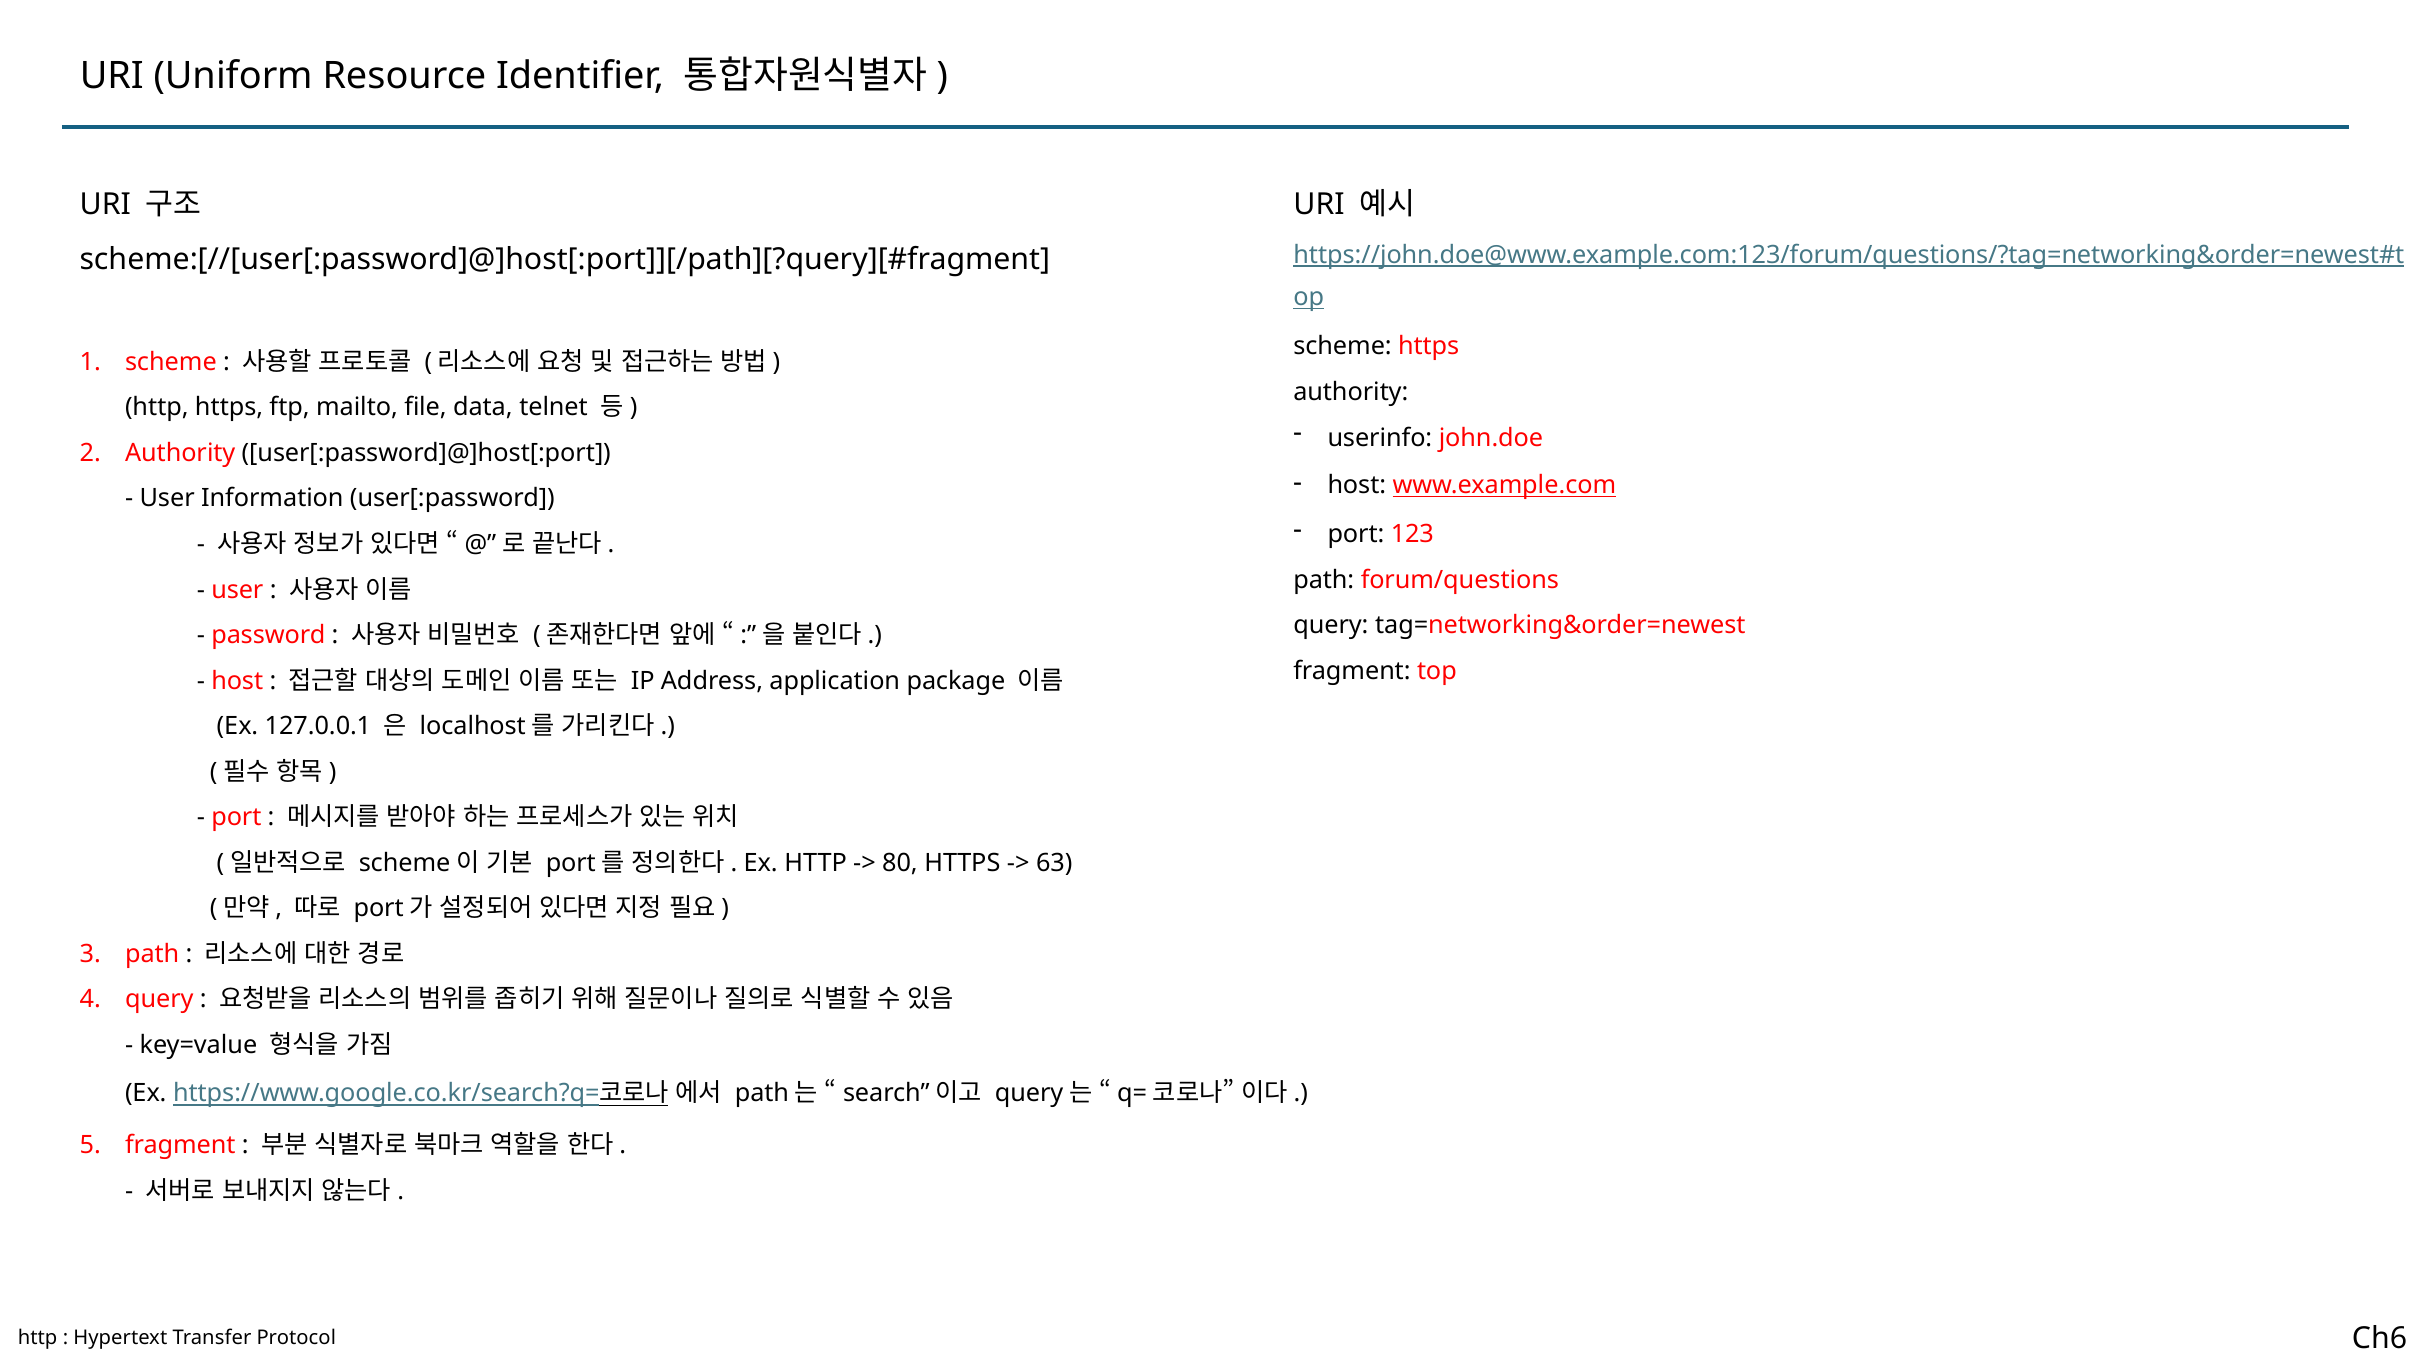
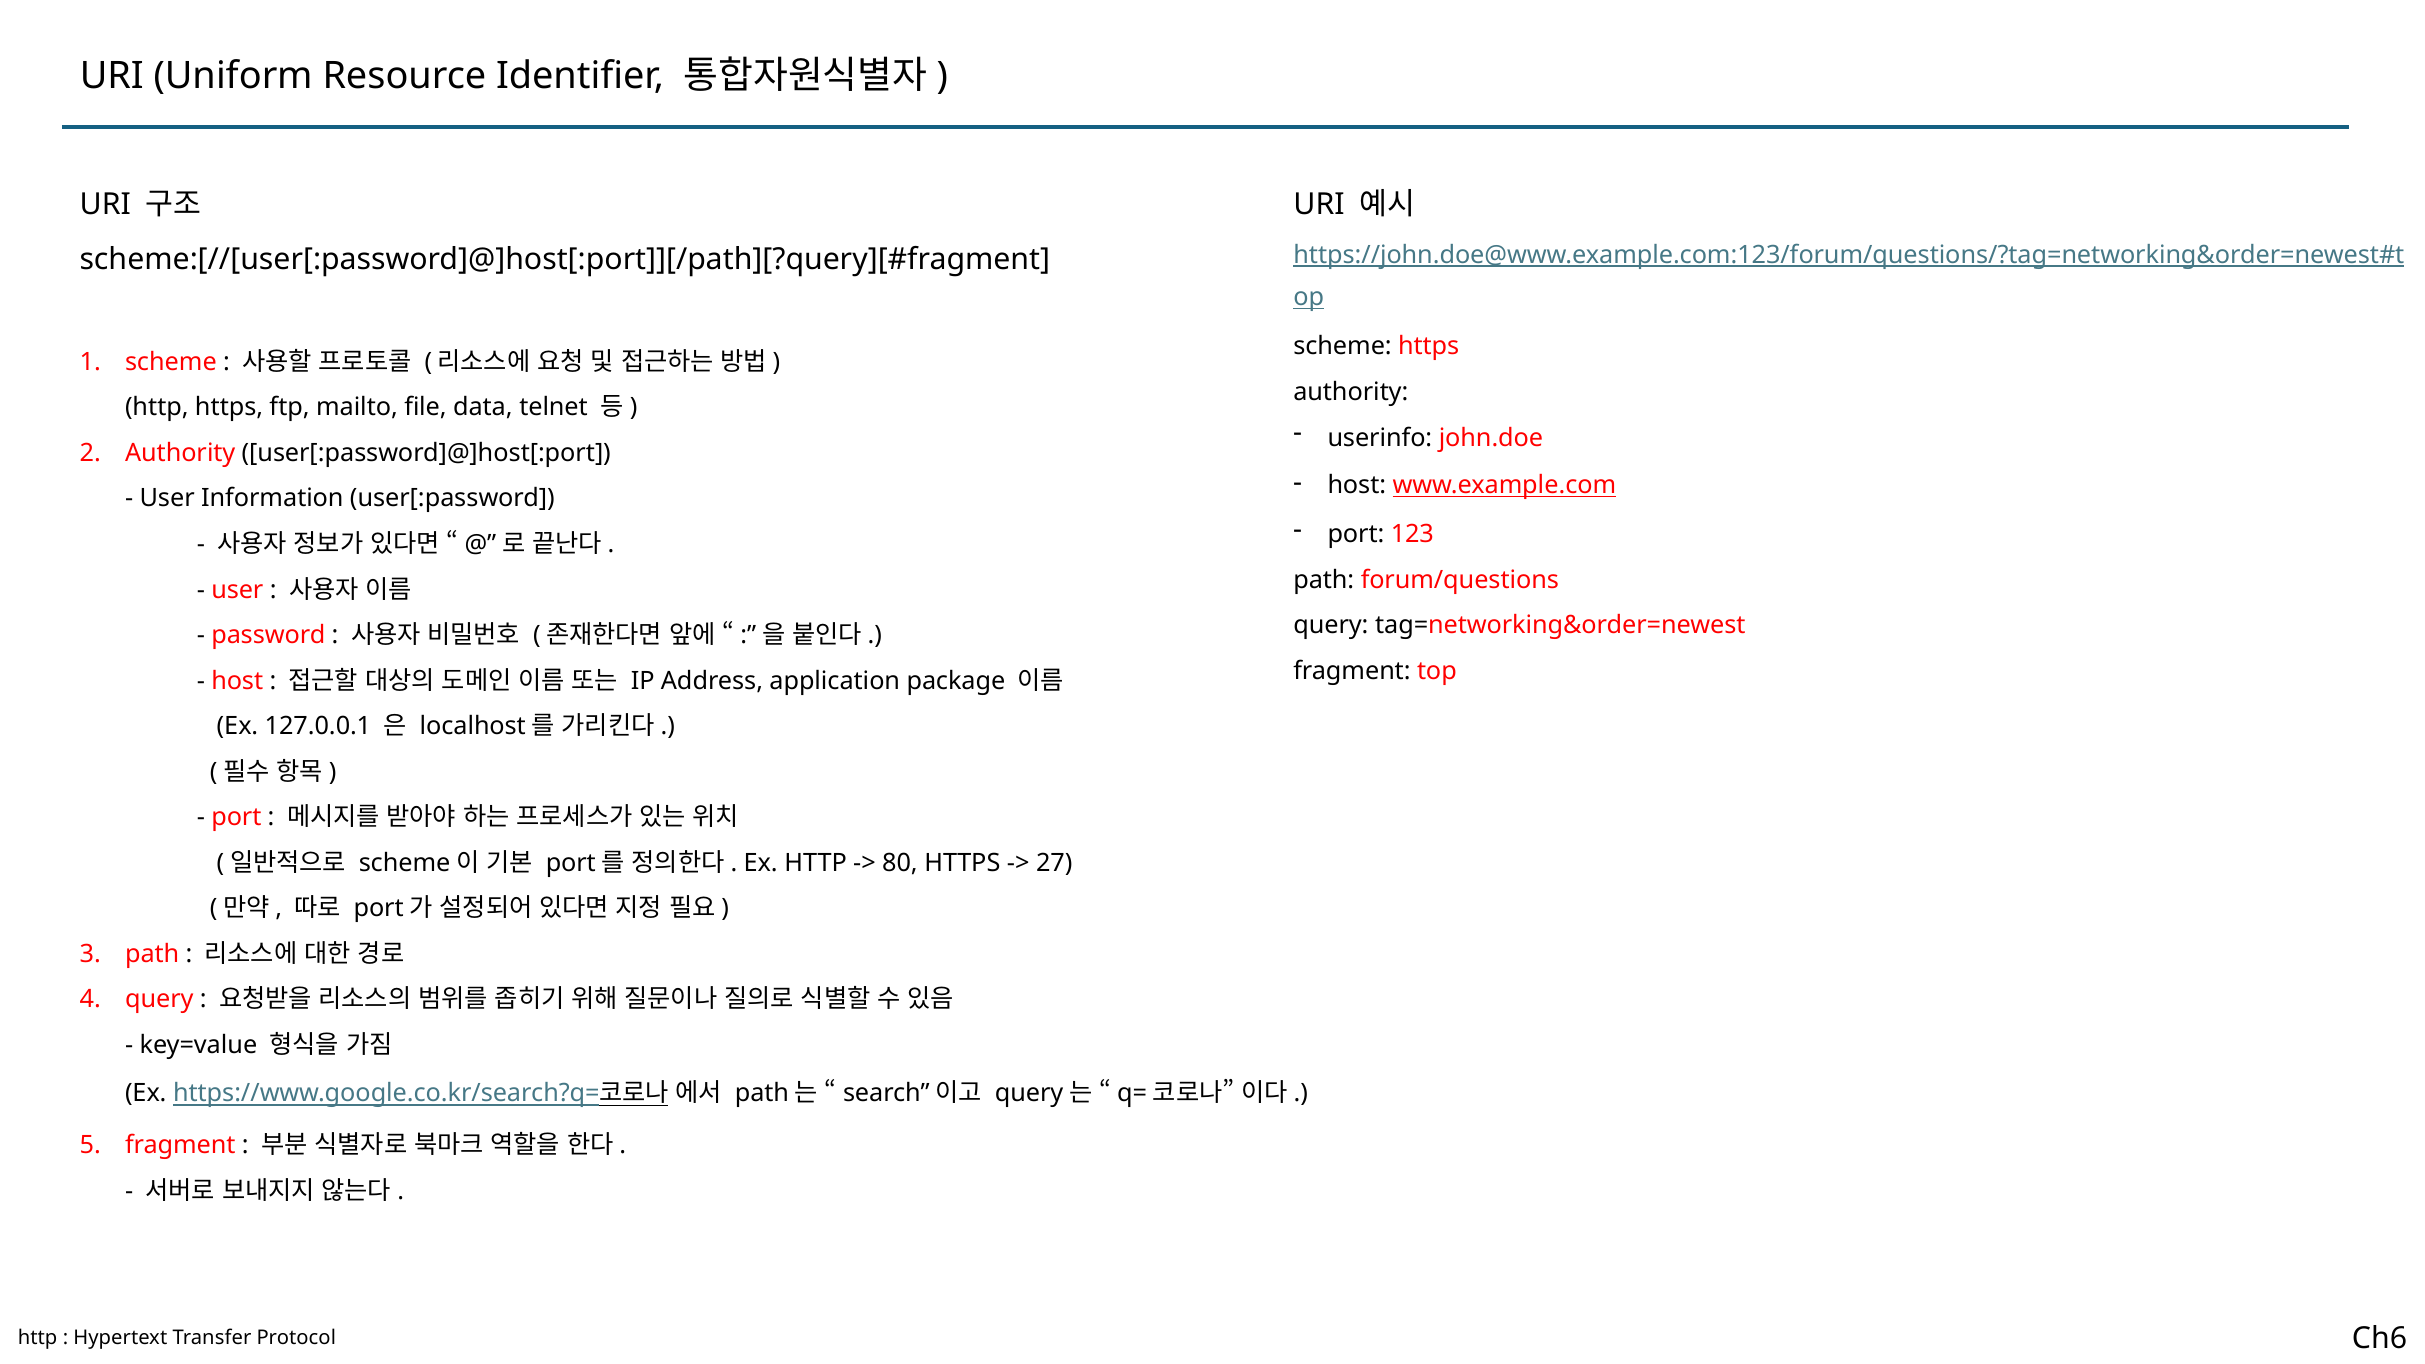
63: 63 -> 27
